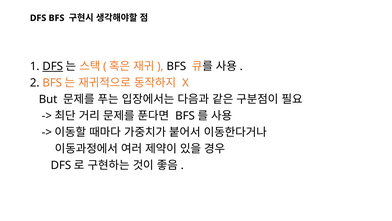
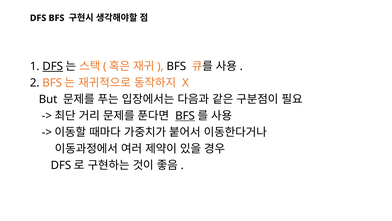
BFS at (185, 116) underline: none -> present
